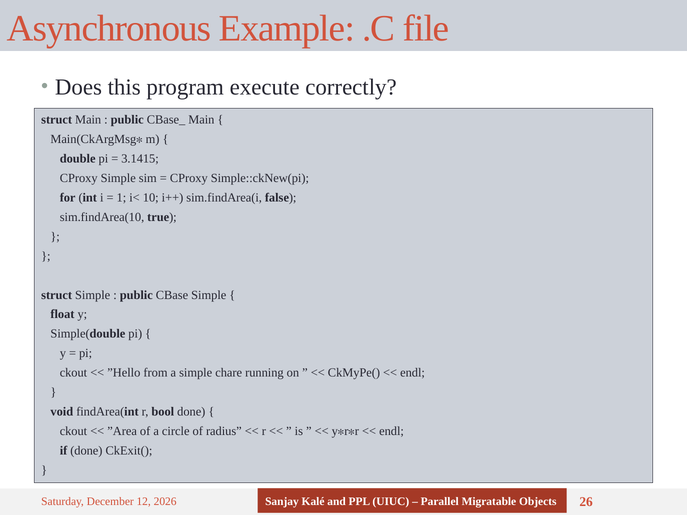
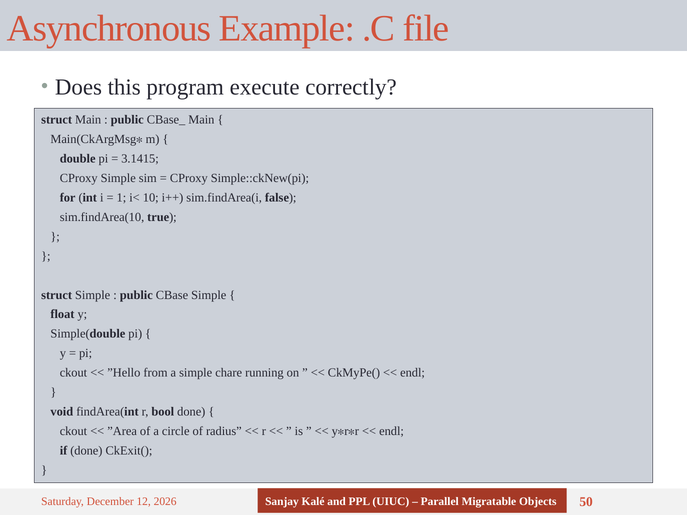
26: 26 -> 50
